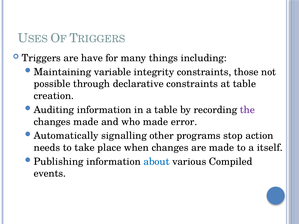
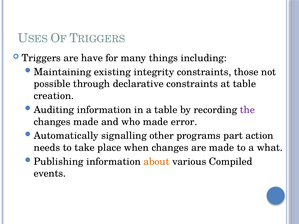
variable: variable -> existing
stop: stop -> part
itself: itself -> what
about colour: blue -> orange
